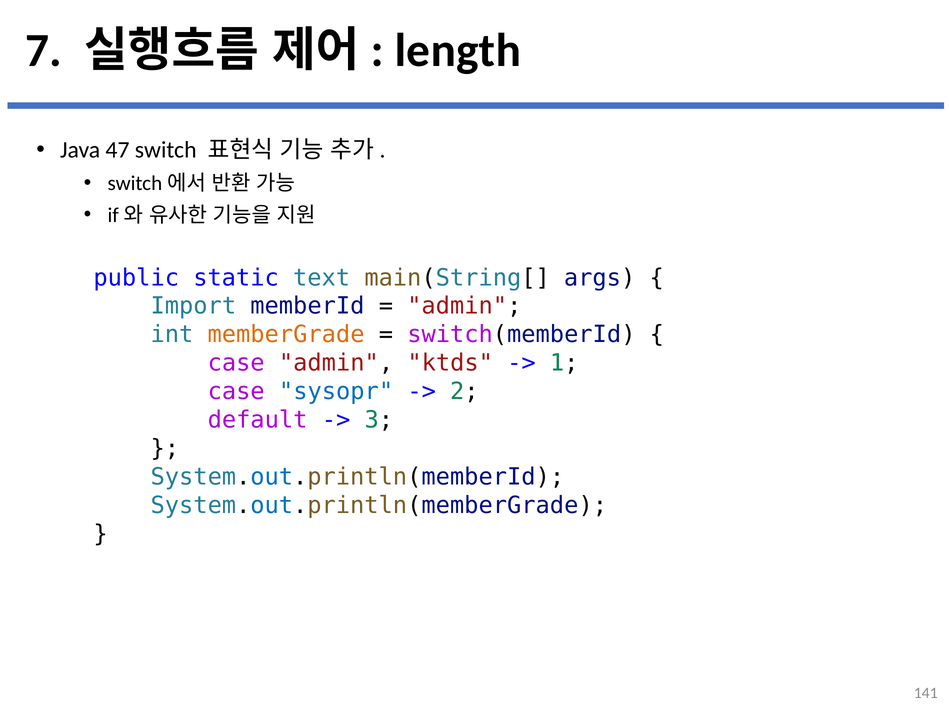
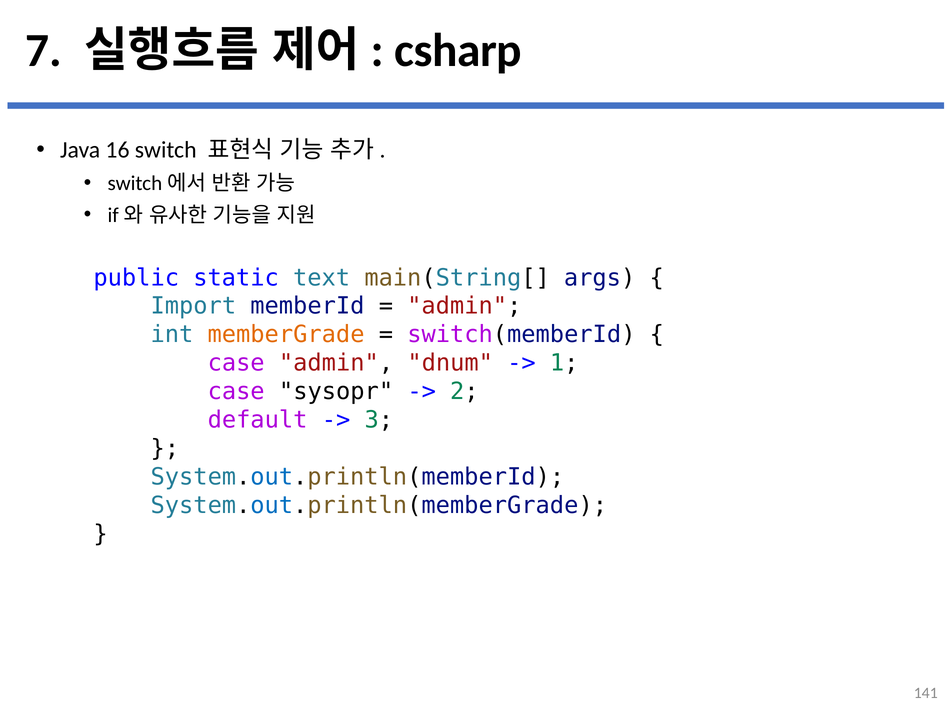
length: length -> csharp
47: 47 -> 16
ktds: ktds -> dnum
sysopr colour: blue -> black
